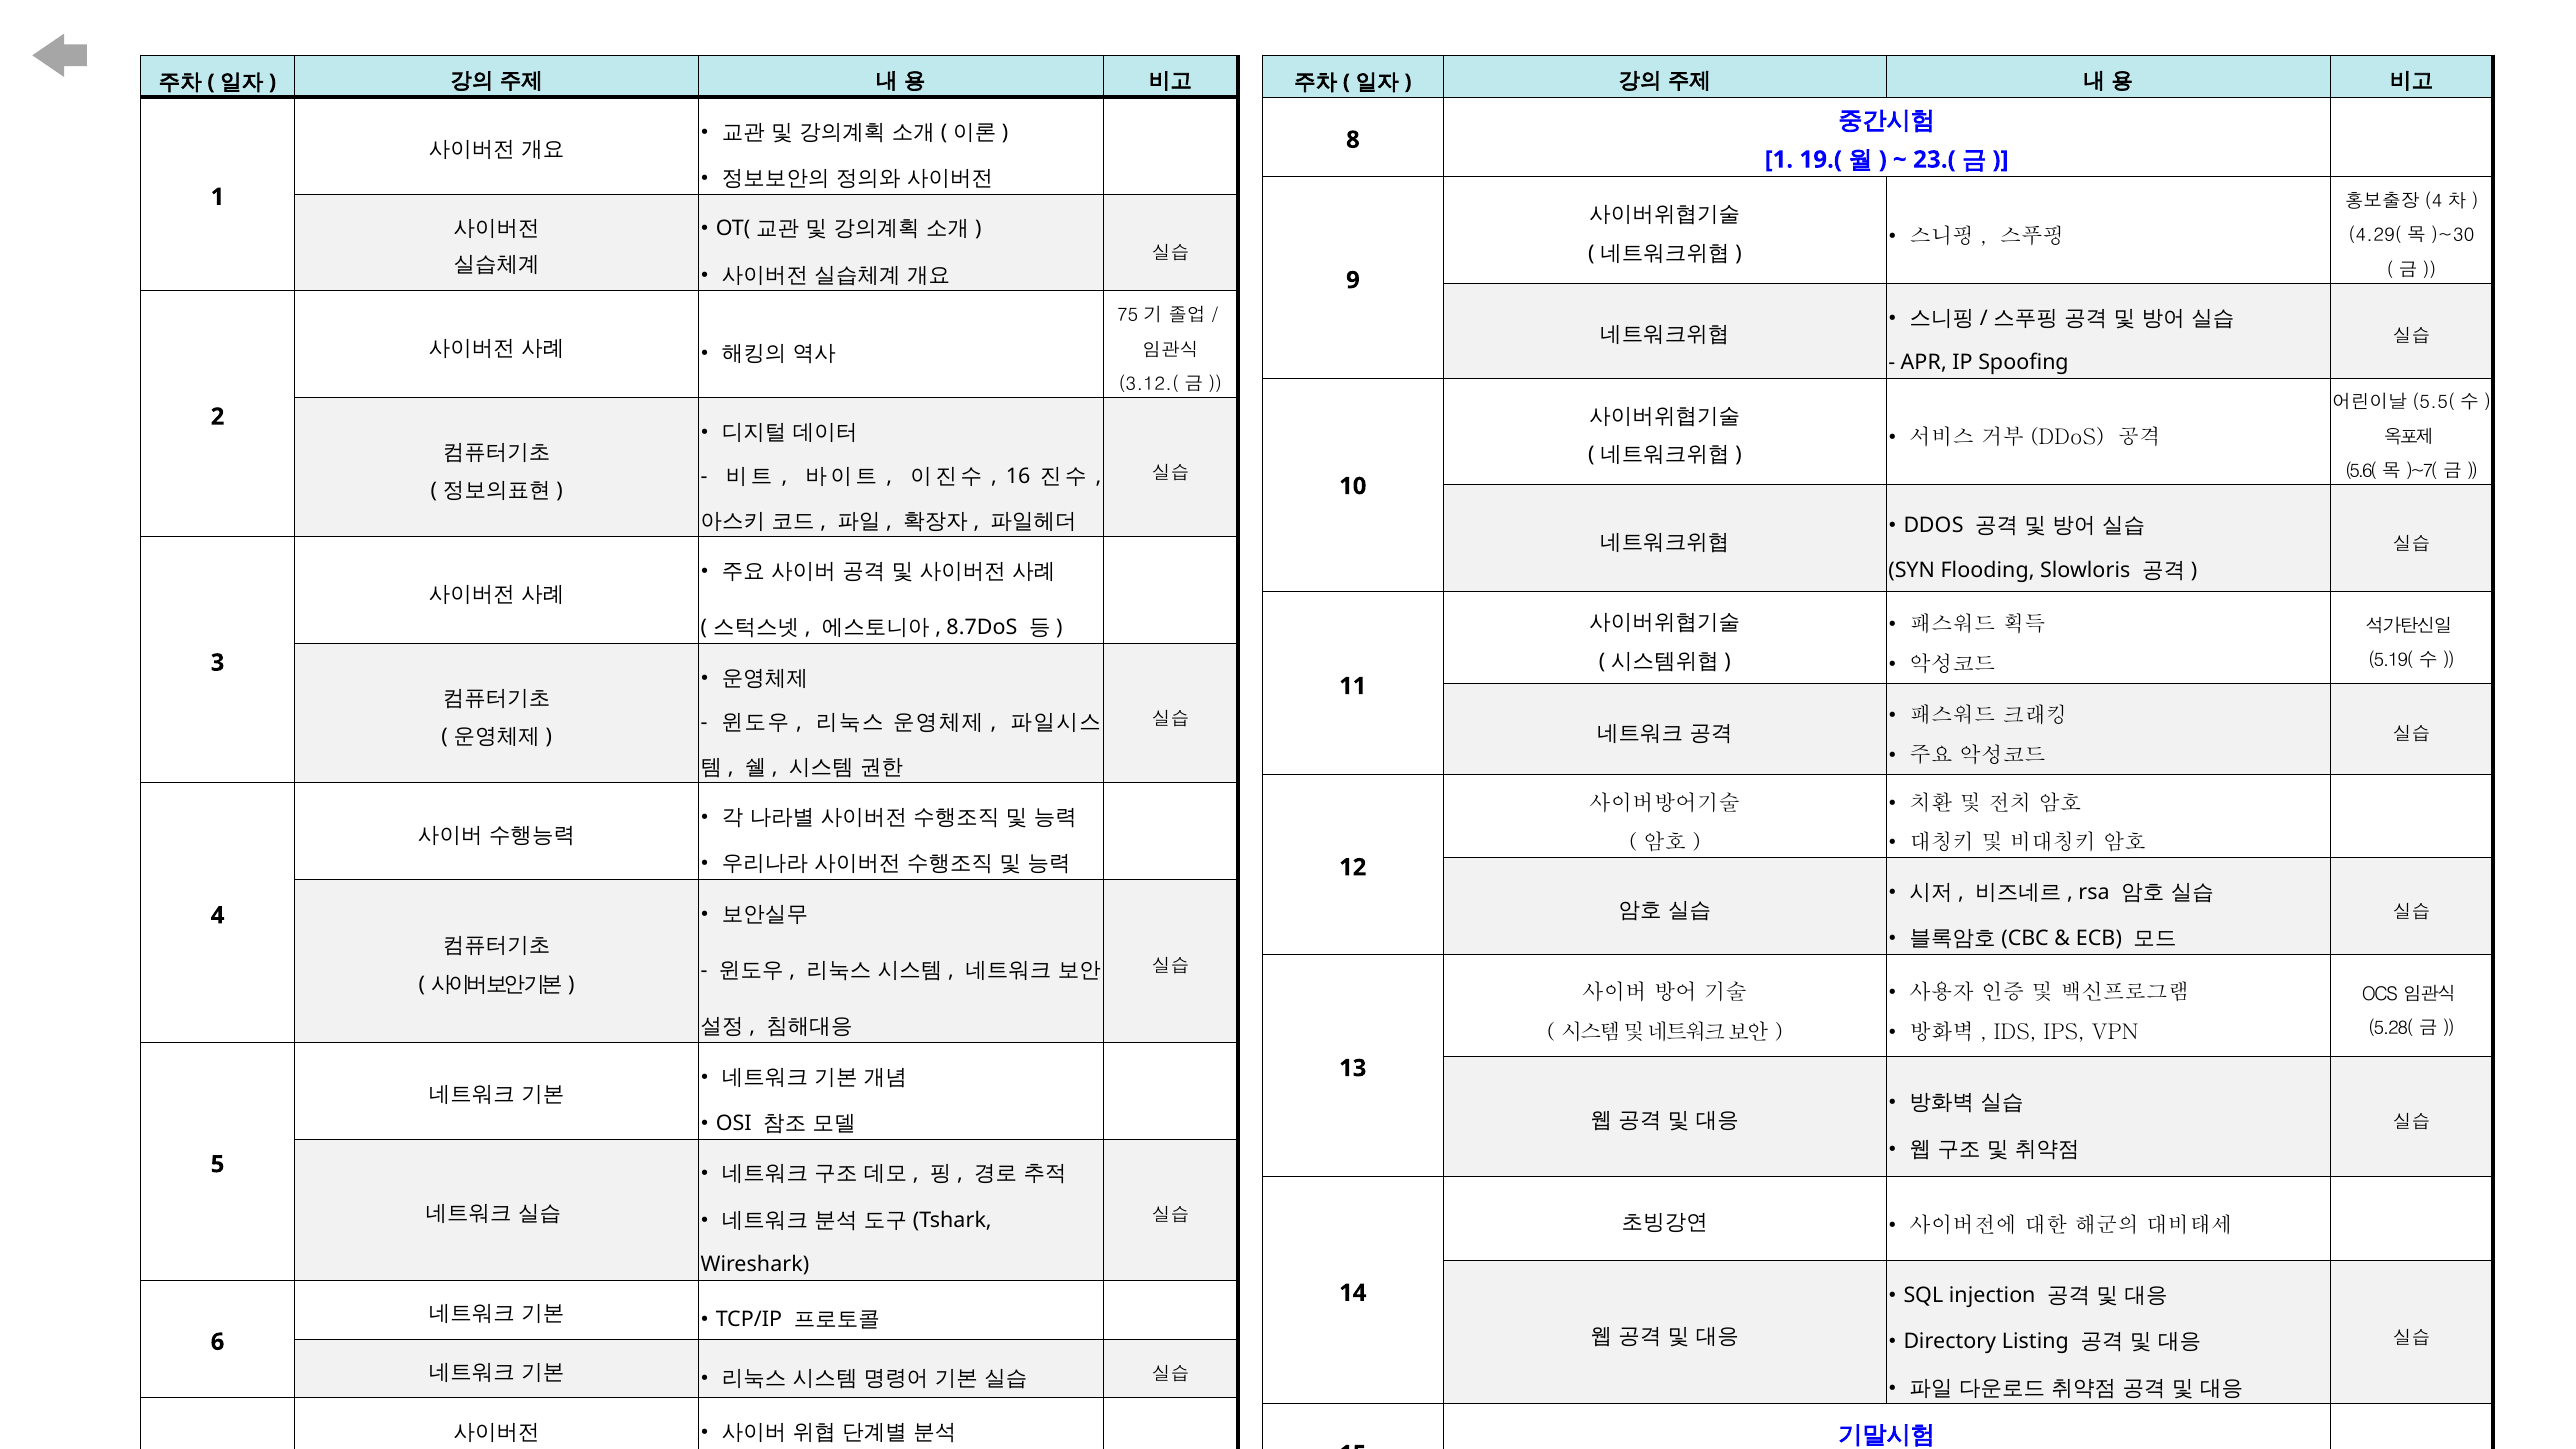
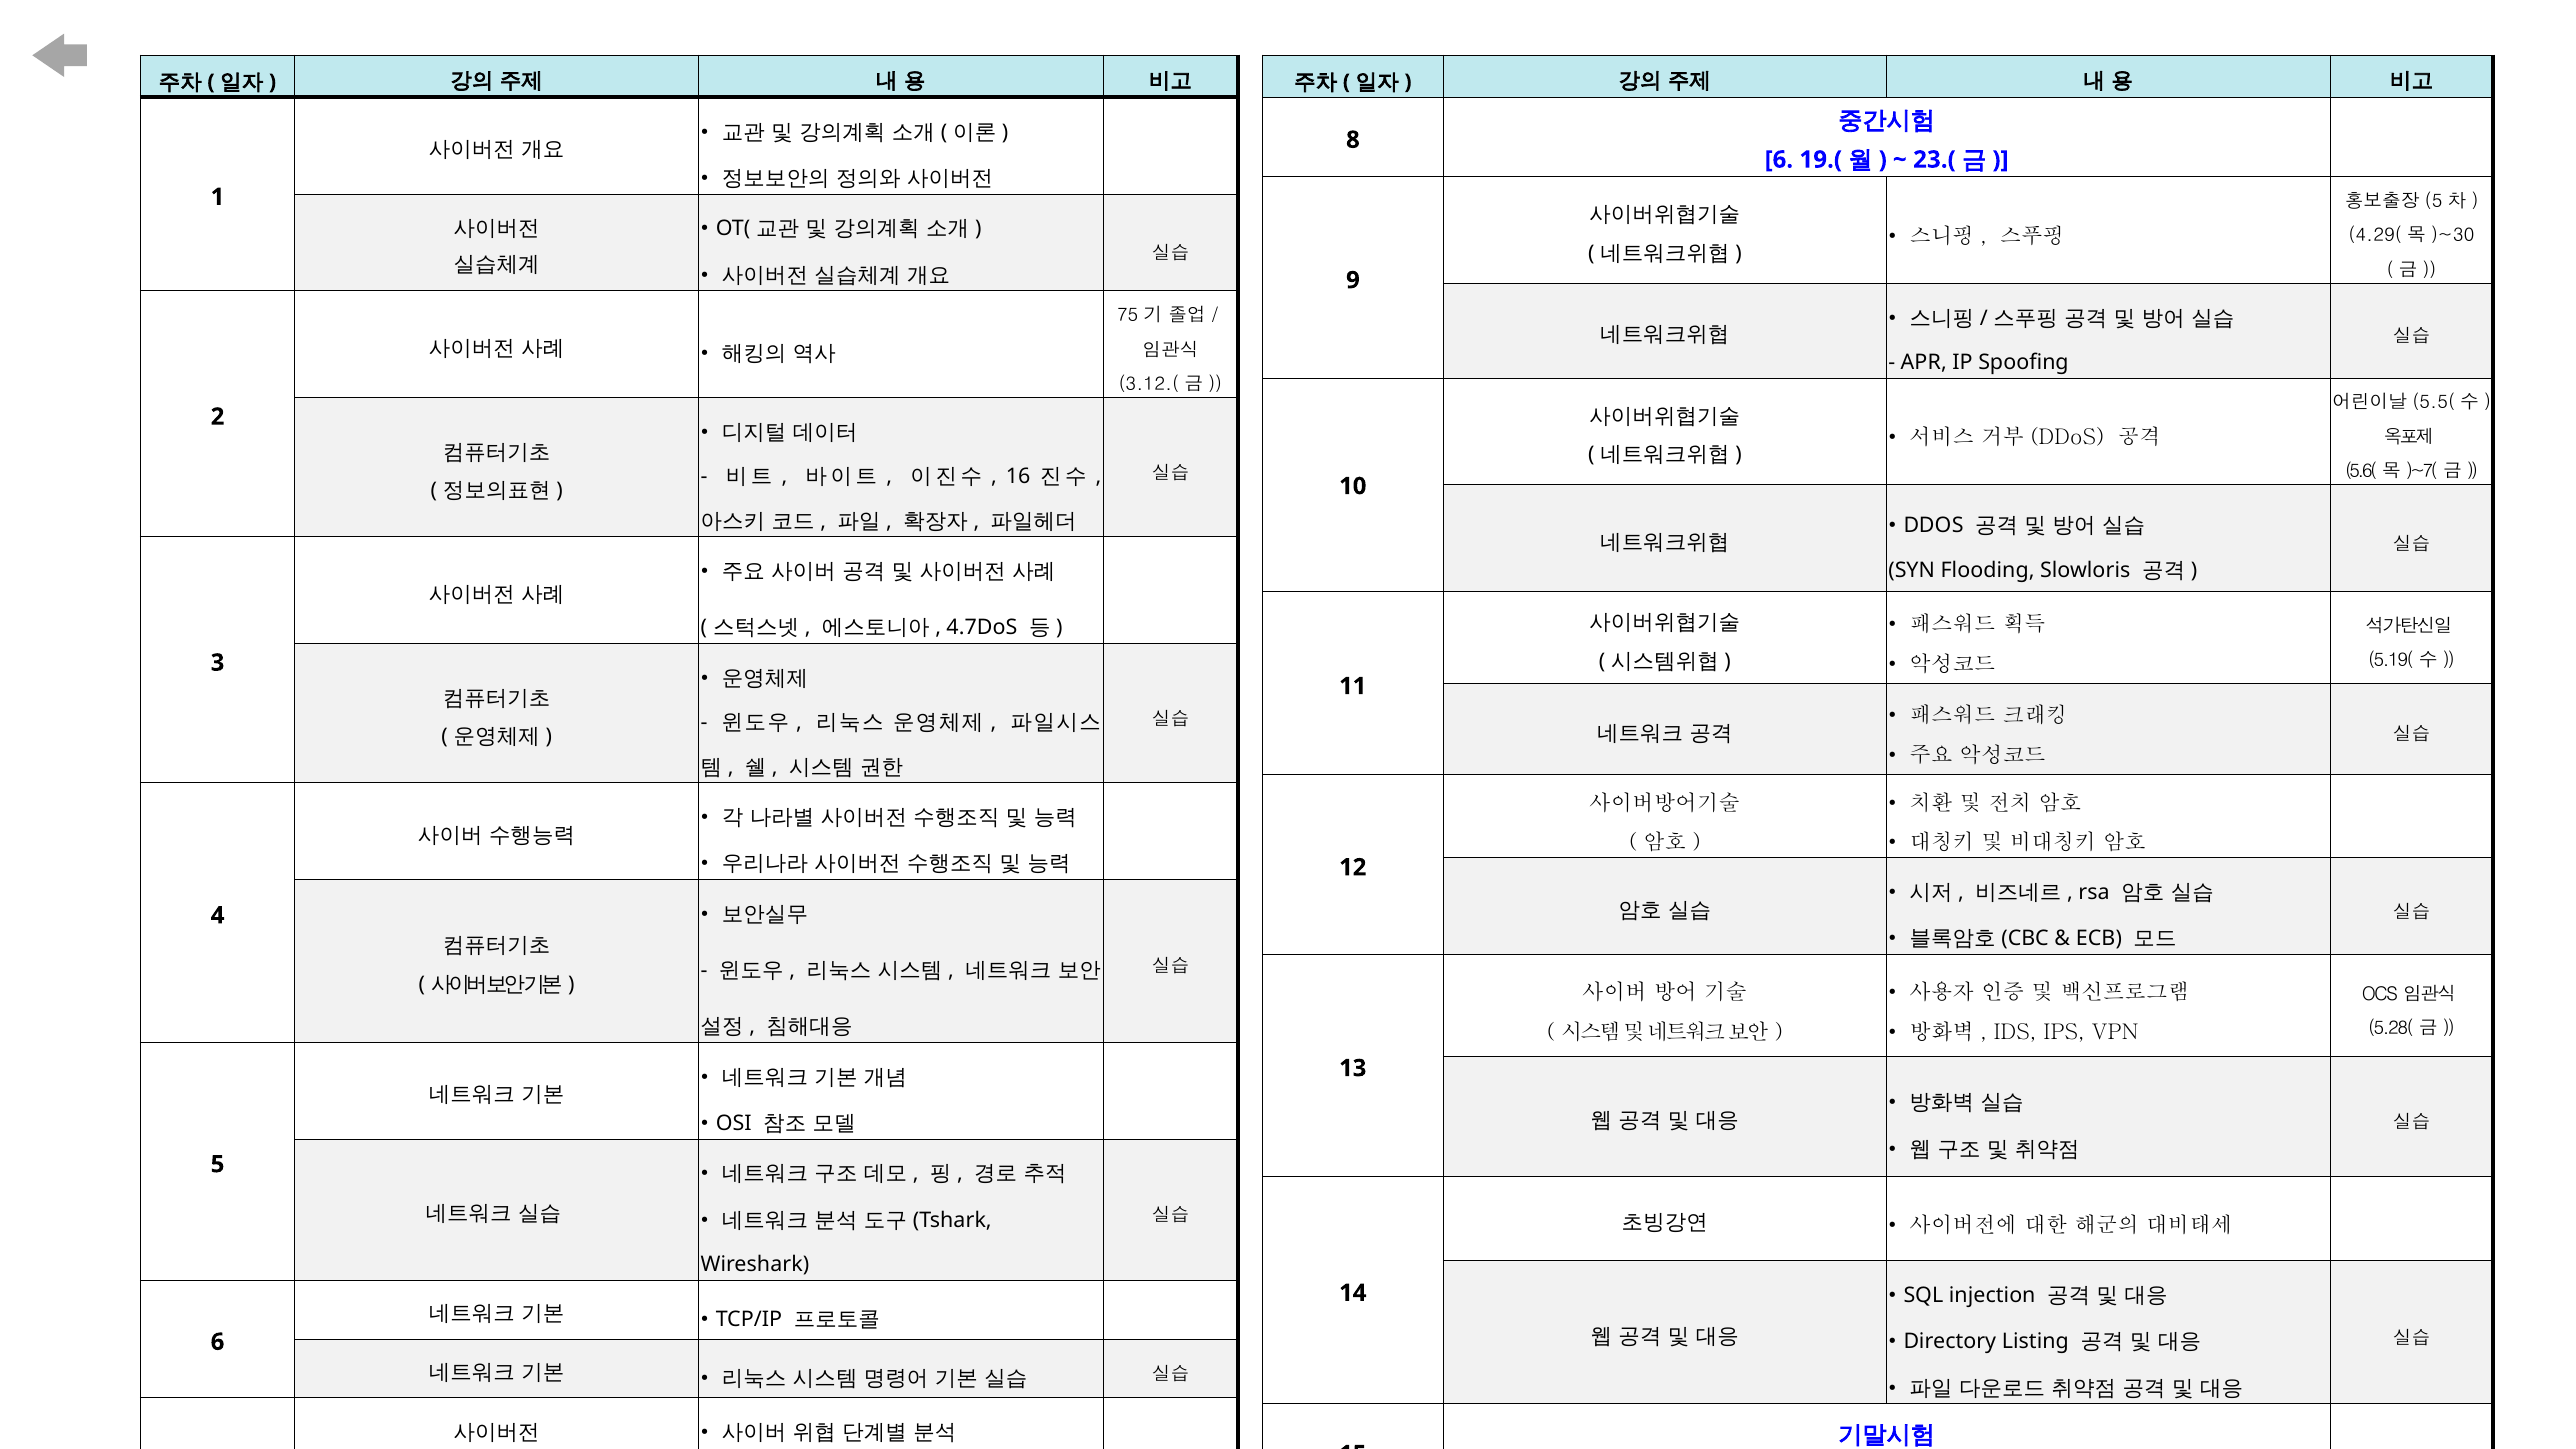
1 at (1779, 160): 1 -> 6
4 at (2434, 201): 4 -> 5
8.7DoS: 8.7DoS -> 4.7DoS
